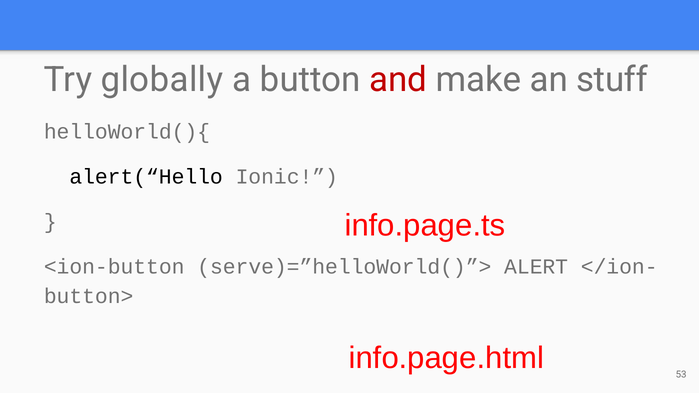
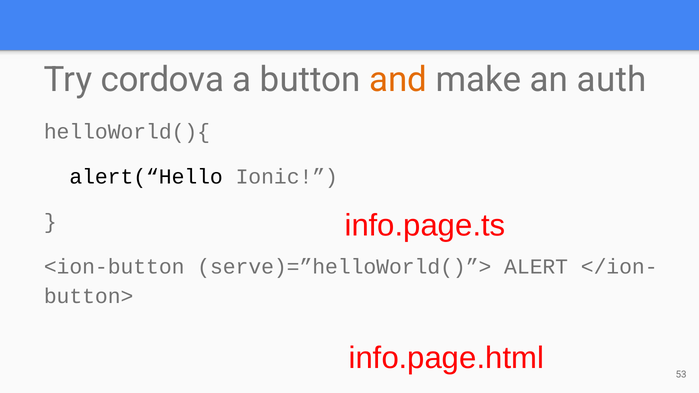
globally: globally -> cordova
and colour: red -> orange
stuff: stuff -> auth
